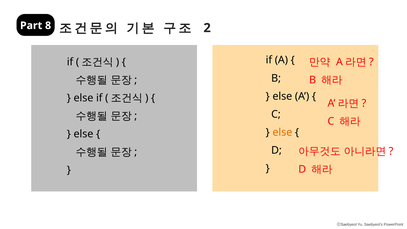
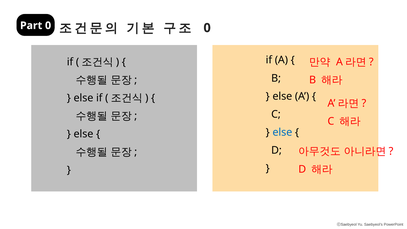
Part 8: 8 -> 0
2 at (207, 28): 2 -> 0
else at (282, 132) colour: orange -> blue
